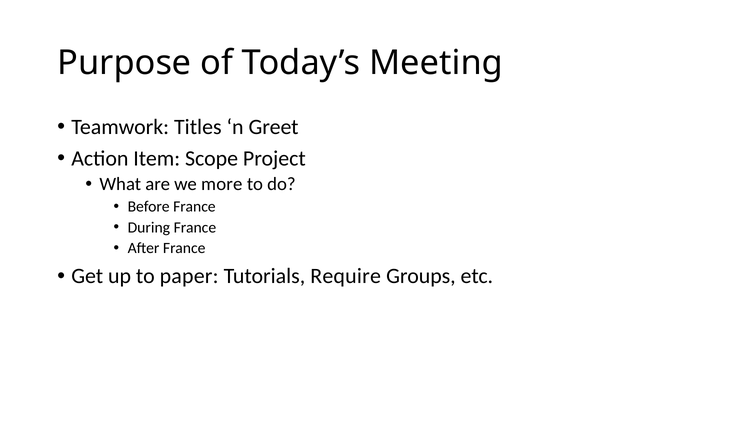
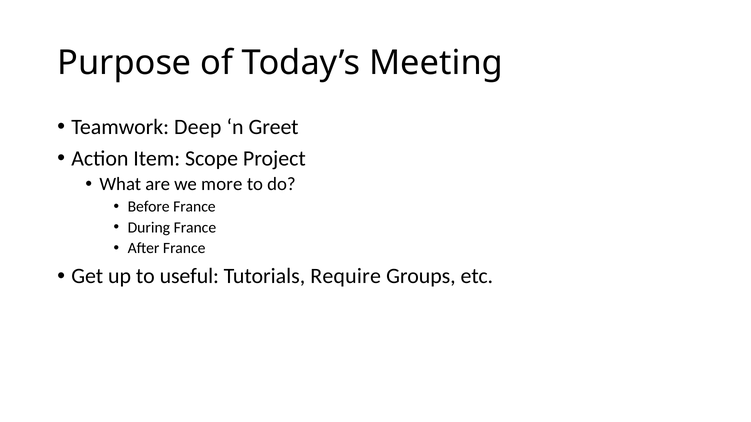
Titles: Titles -> Deep
paper: paper -> useful
